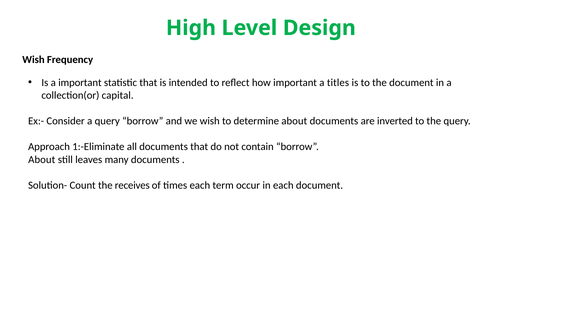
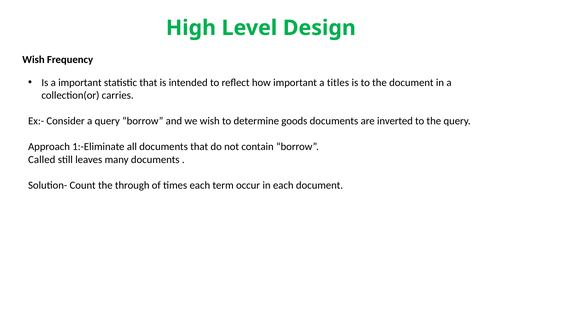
capital: capital -> carries
determine about: about -> goods
About at (42, 160): About -> Called
receives: receives -> through
